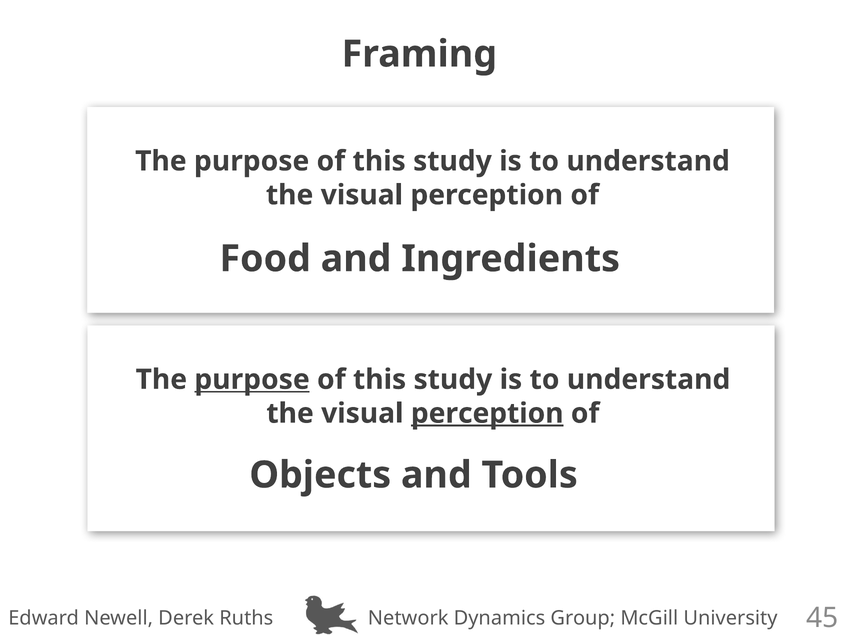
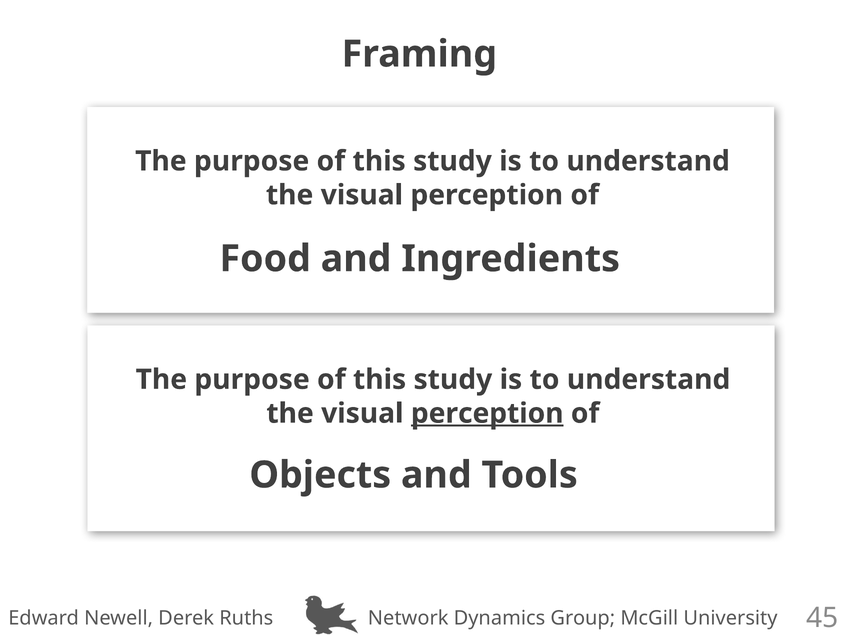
purpose at (252, 380) underline: present -> none
